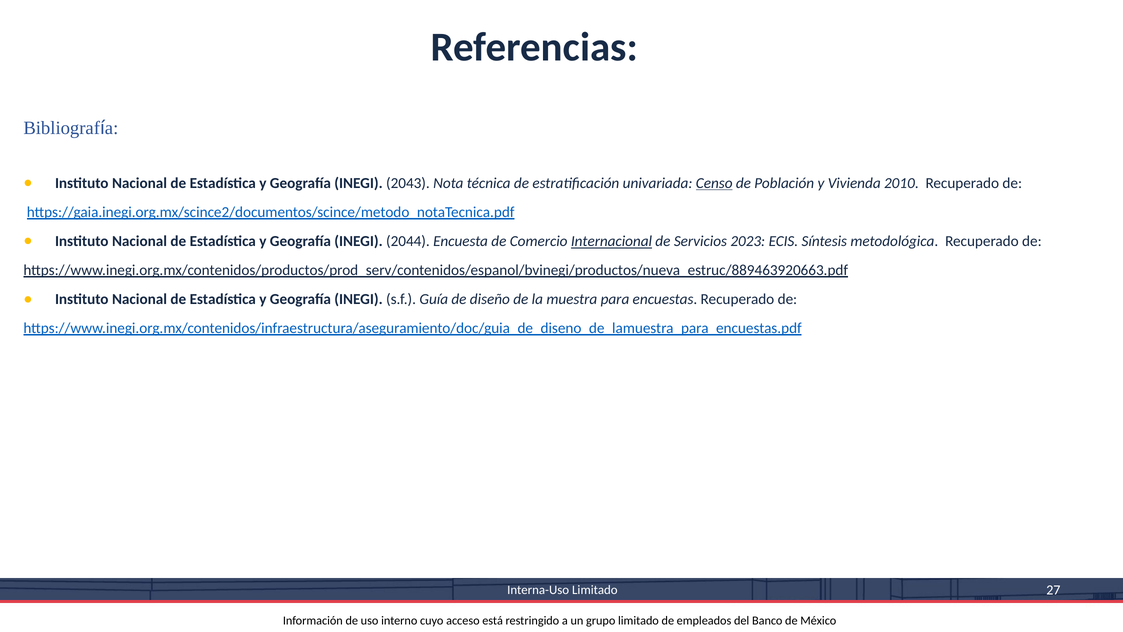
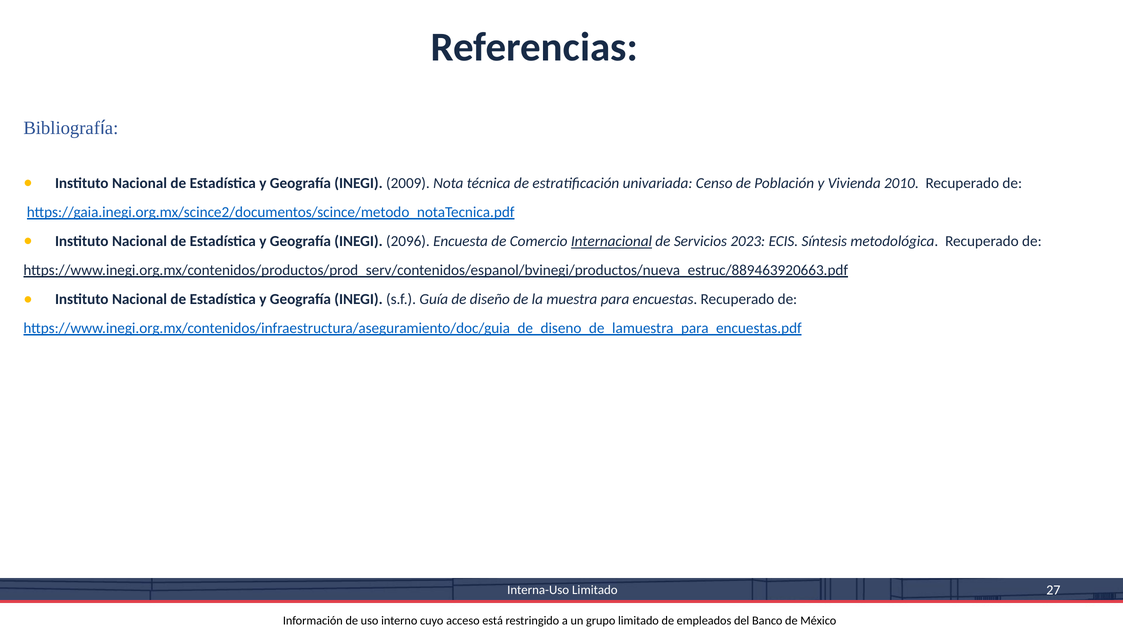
2043: 2043 -> 2009
Censo underline: present -> none
2044: 2044 -> 2096
